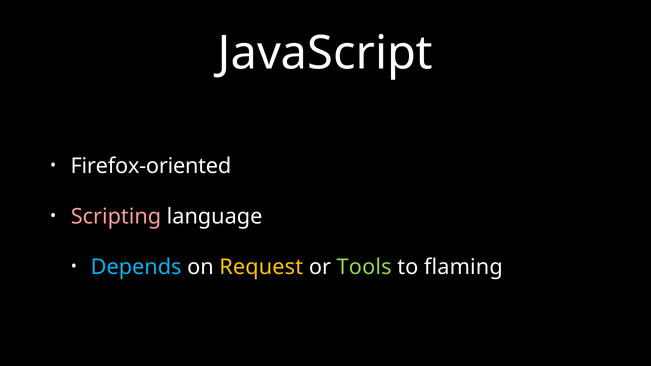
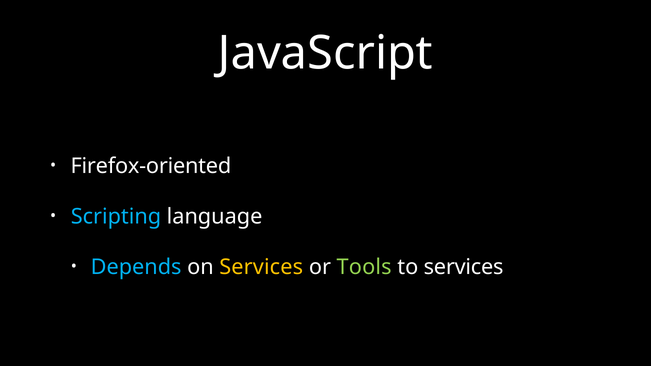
Scripting colour: pink -> light blue
on Request: Request -> Services
to flaming: flaming -> services
